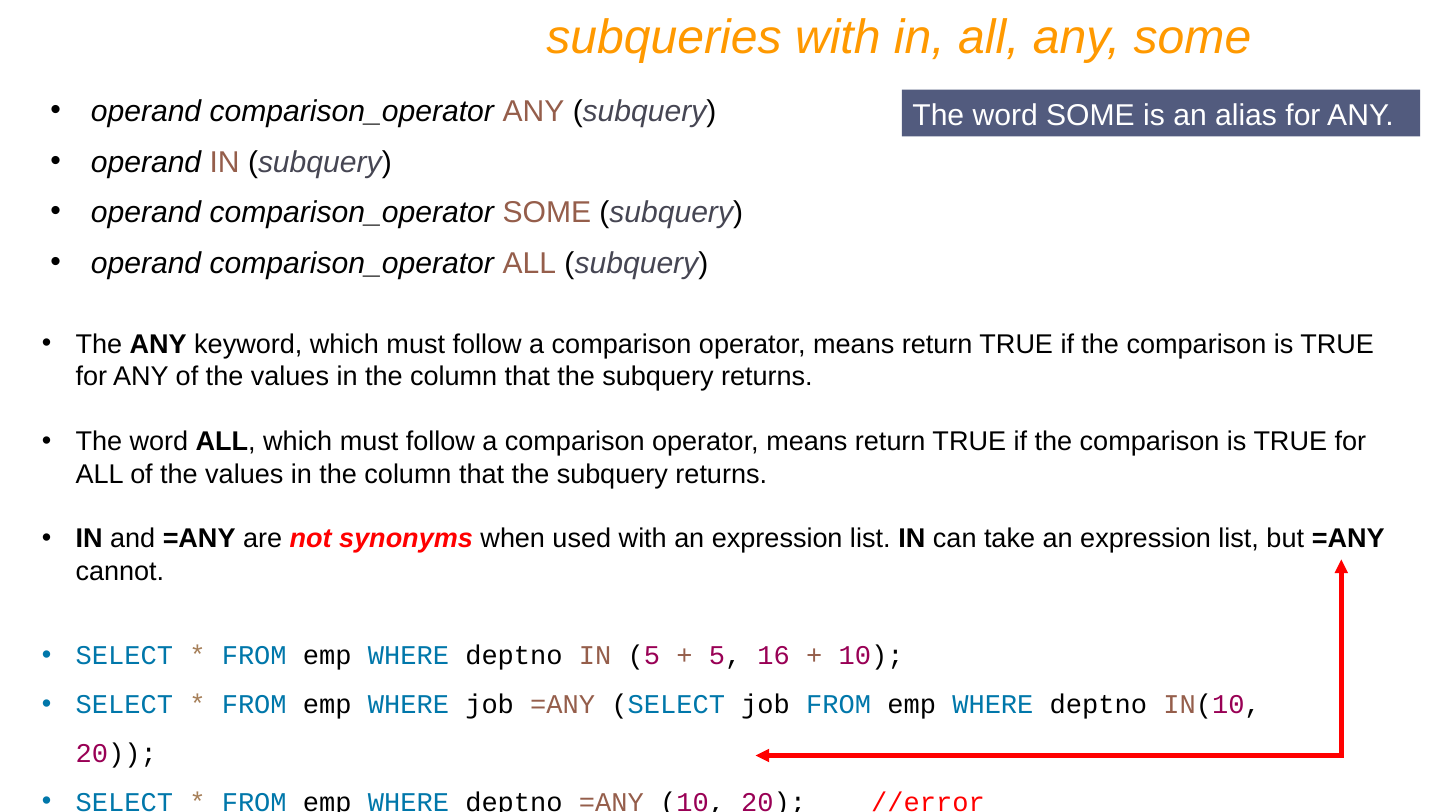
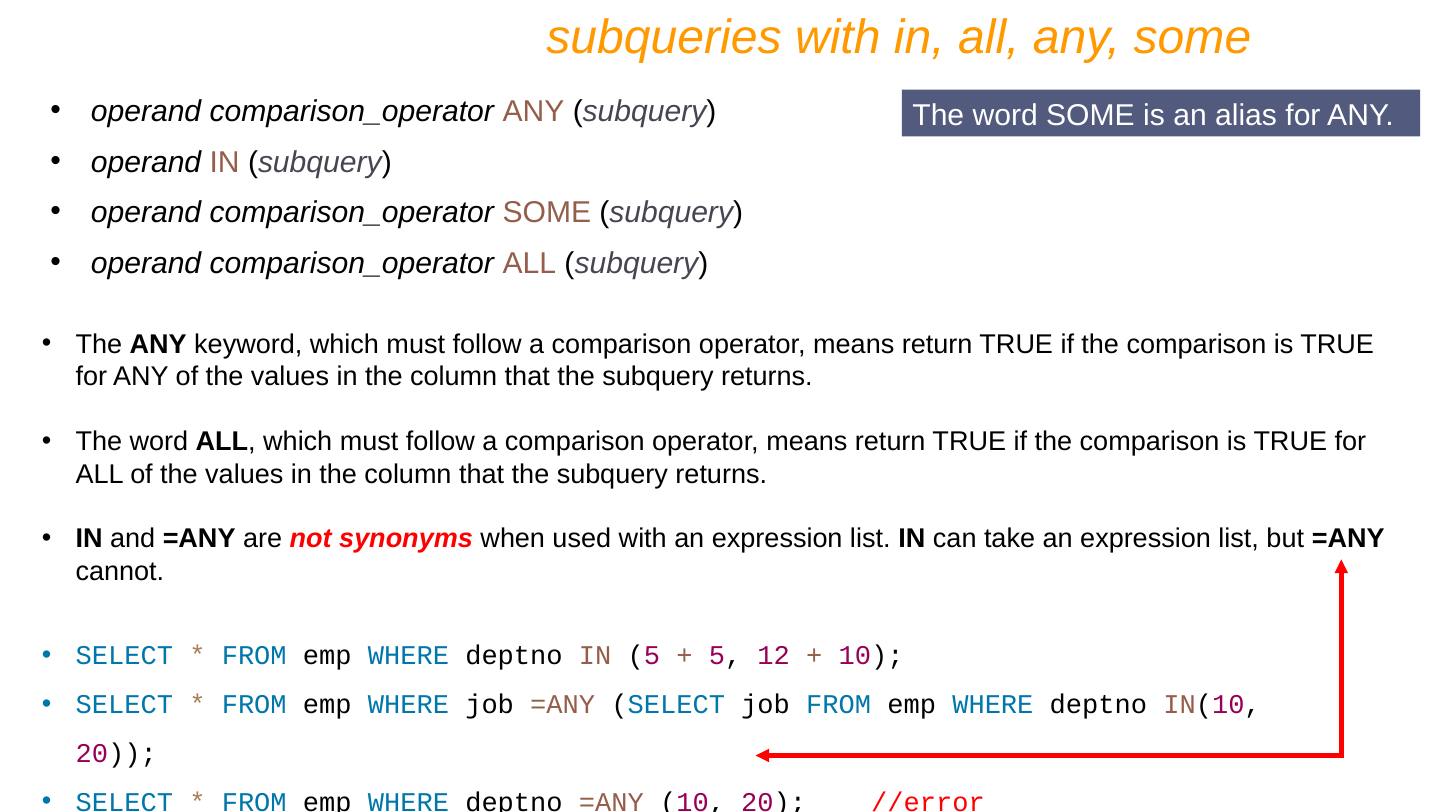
16: 16 -> 12
